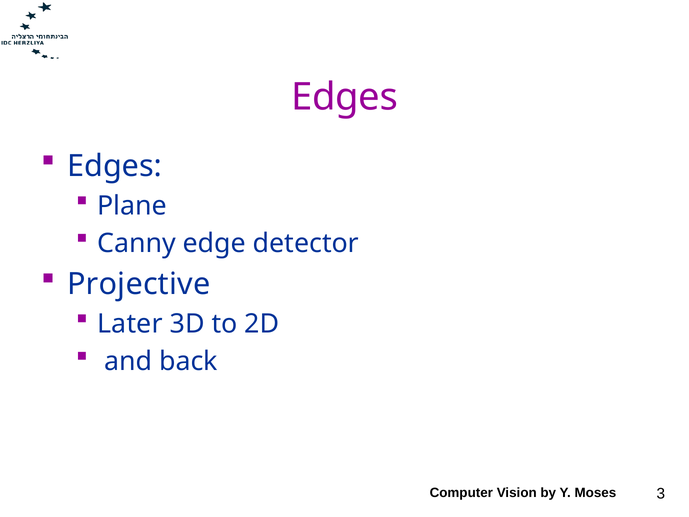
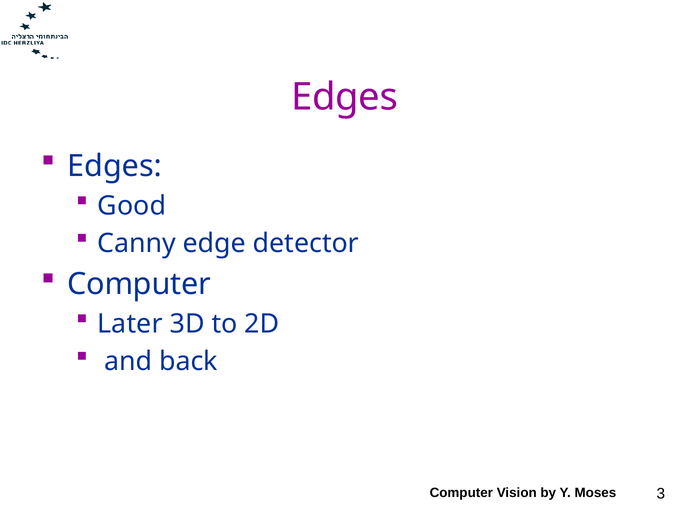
Plane: Plane -> Good
Projective at (139, 284): Projective -> Computer
